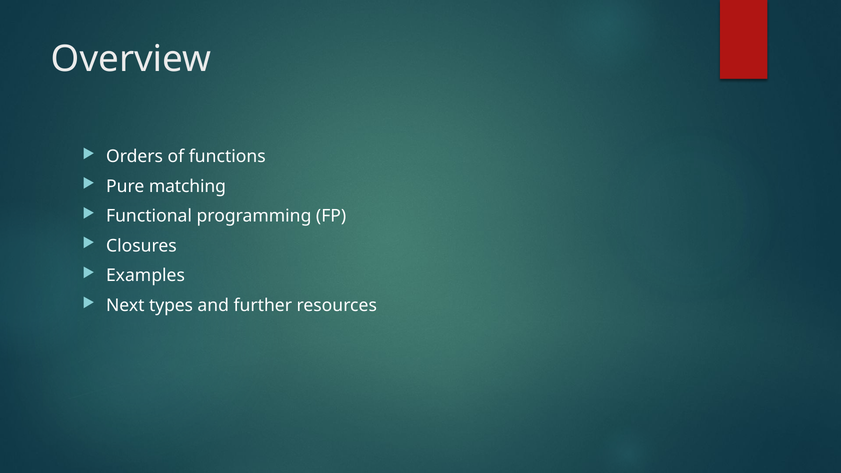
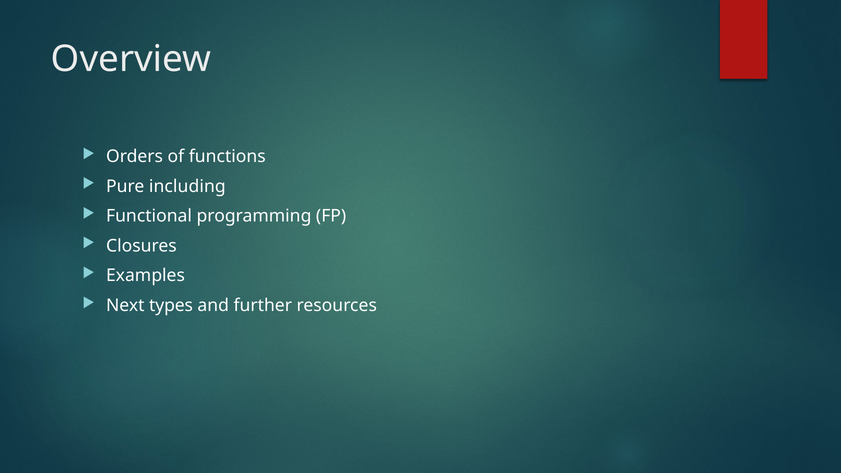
matching: matching -> including
